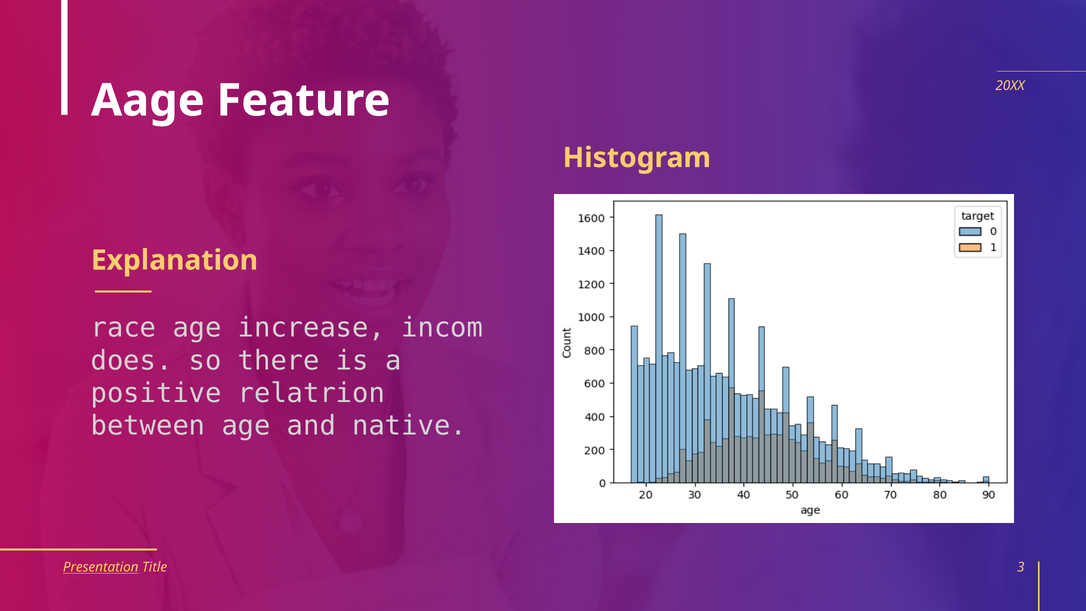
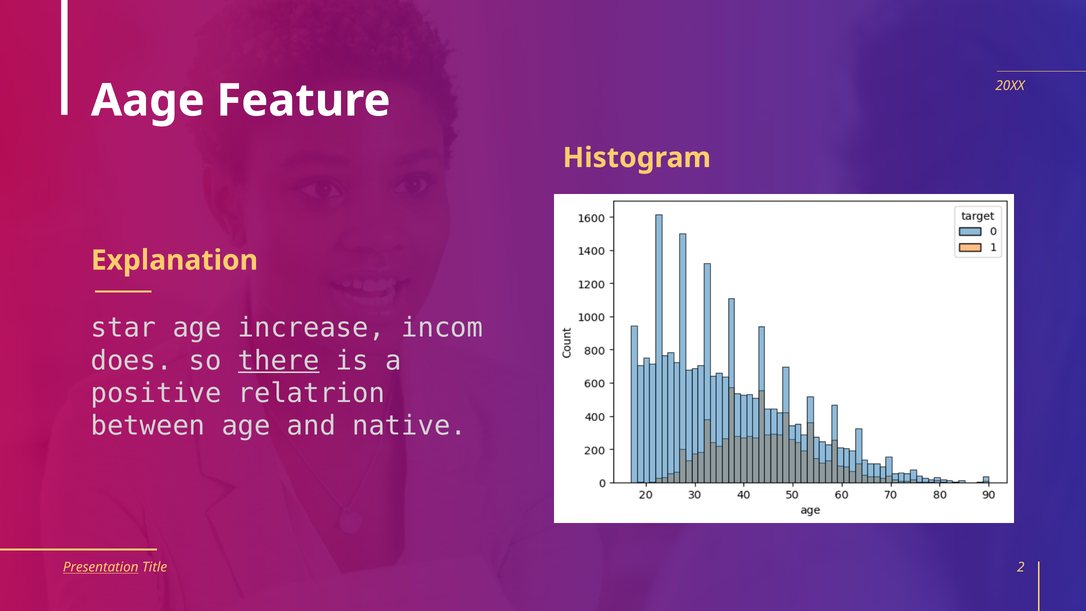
race: race -> star
there underline: none -> present
3: 3 -> 2
